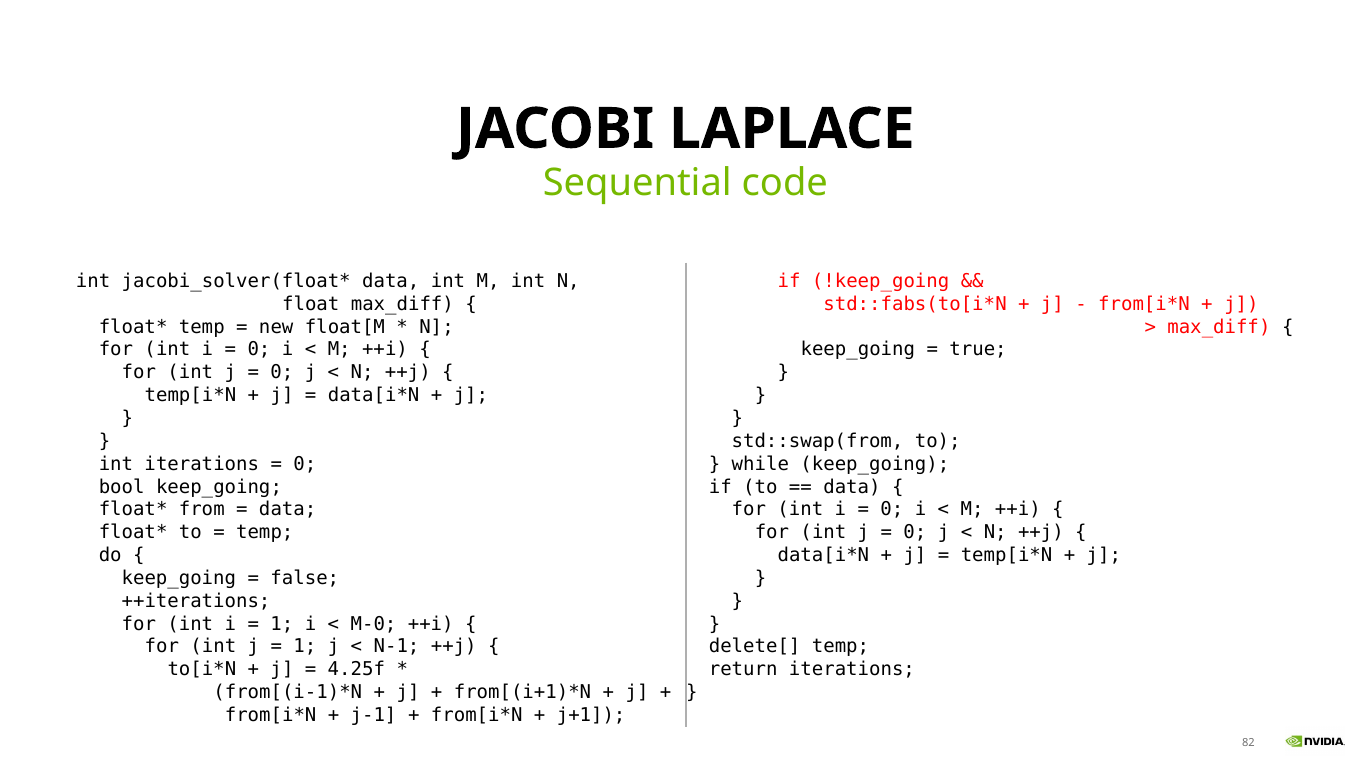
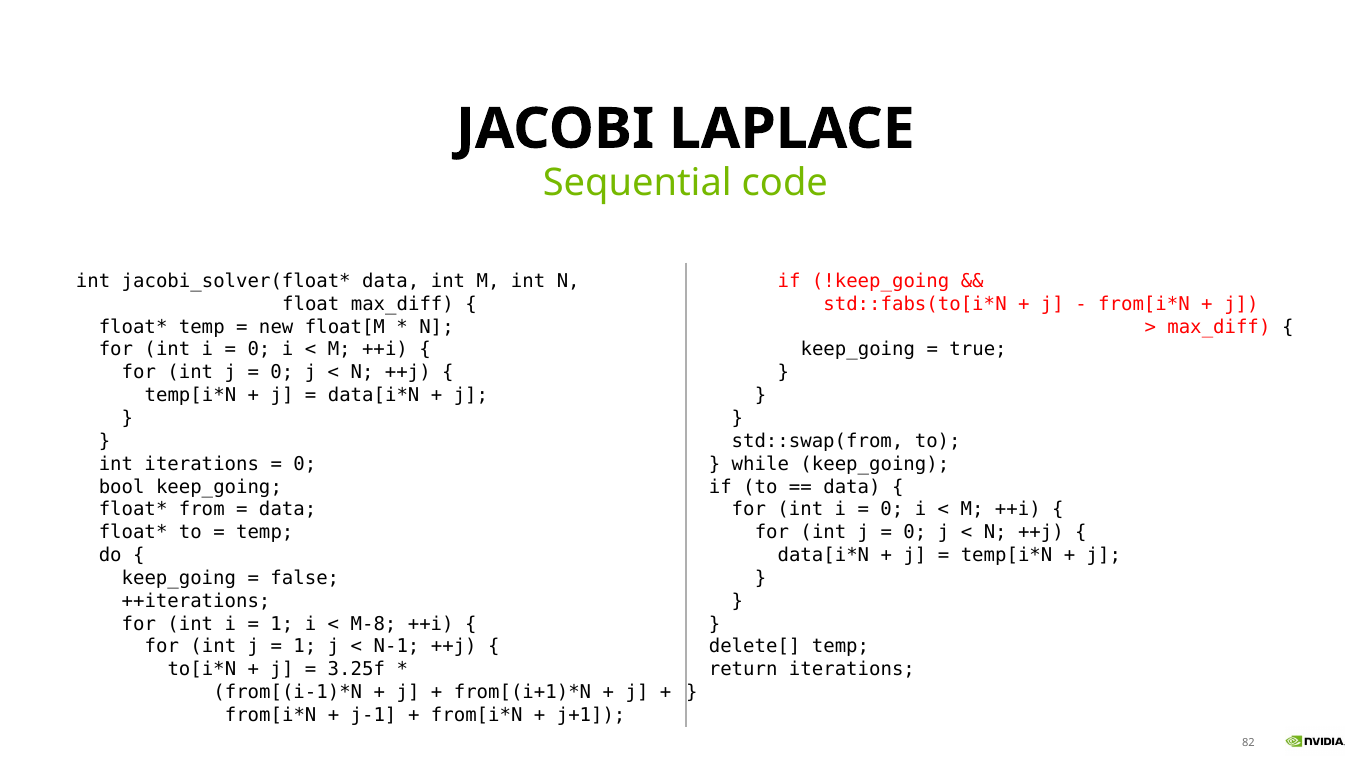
M-0: M-0 -> M-8
4.25f: 4.25f -> 3.25f
